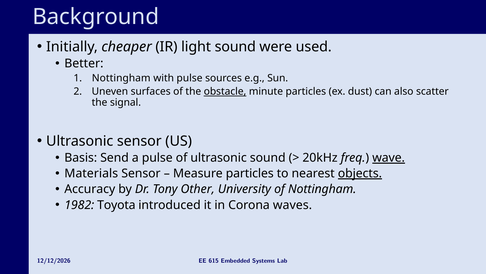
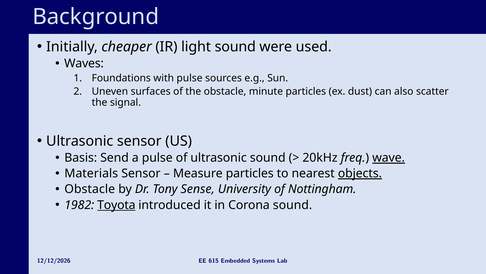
Better: Better -> Waves
Nottingham at (121, 78): Nottingham -> Foundations
obstacle at (225, 91) underline: present -> none
Accuracy at (90, 189): Accuracy -> Obstacle
Other: Other -> Sense
Toyota underline: none -> present
Corona waves: waves -> sound
